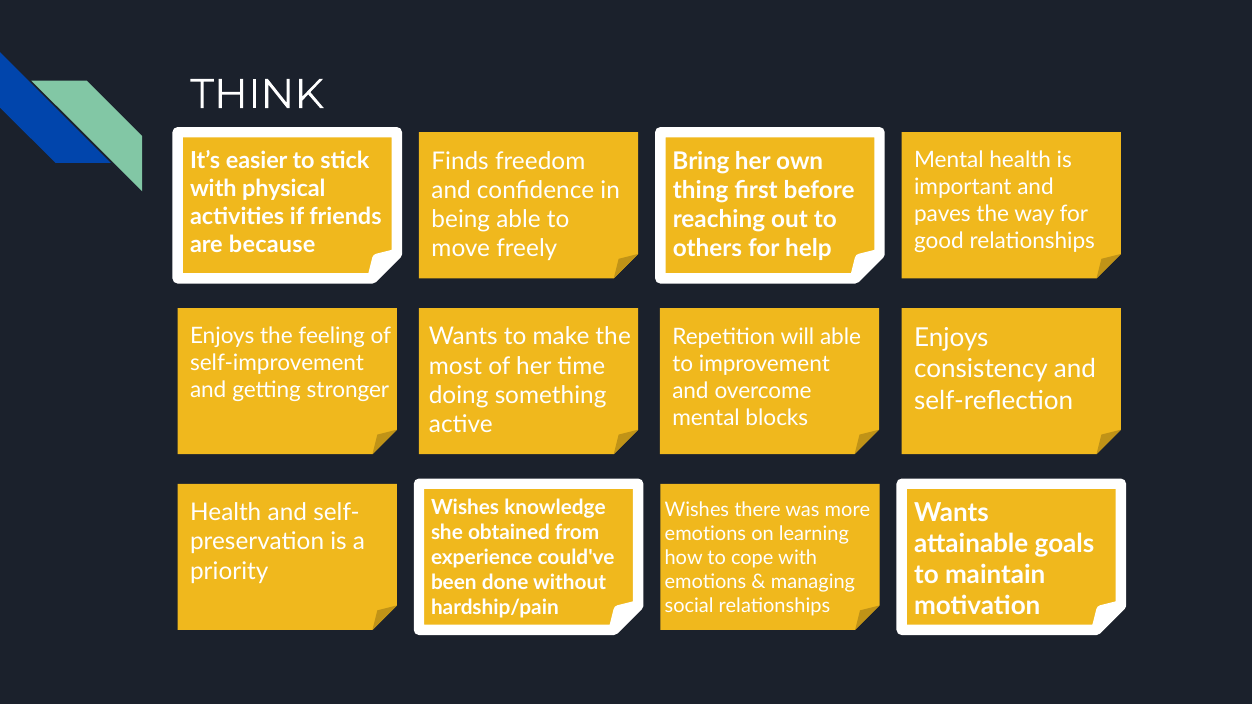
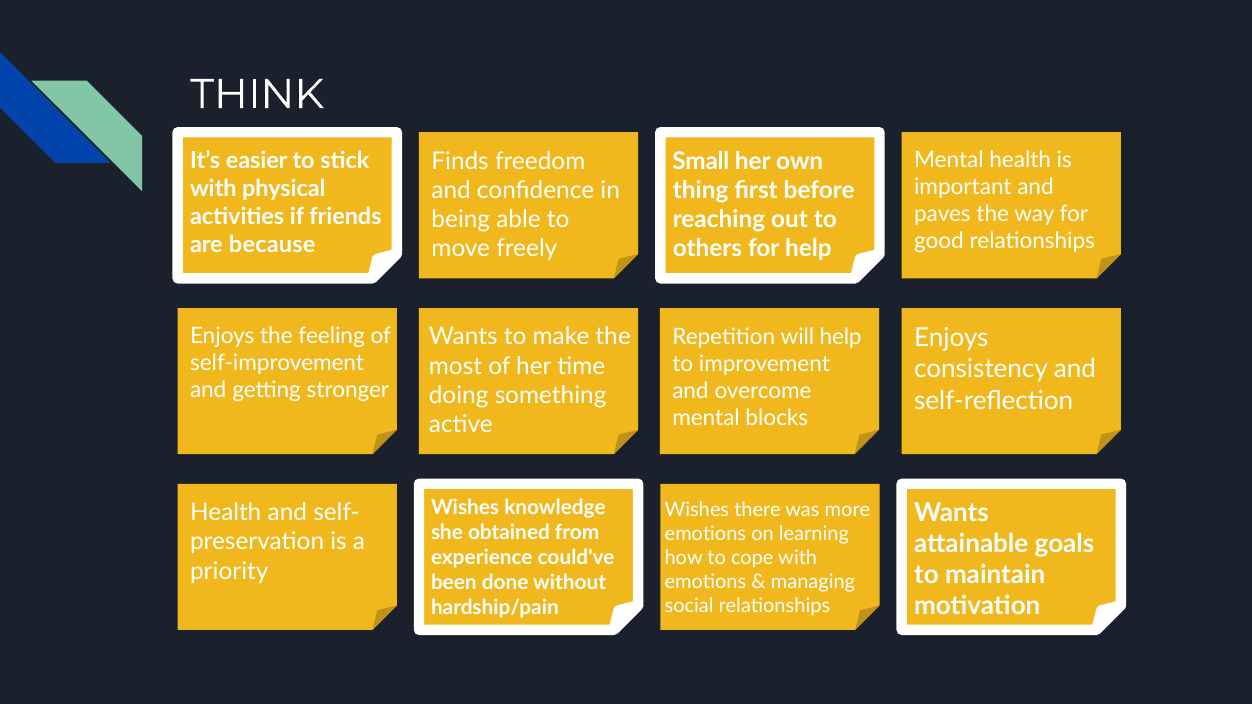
Bring: Bring -> Small
will able: able -> help
